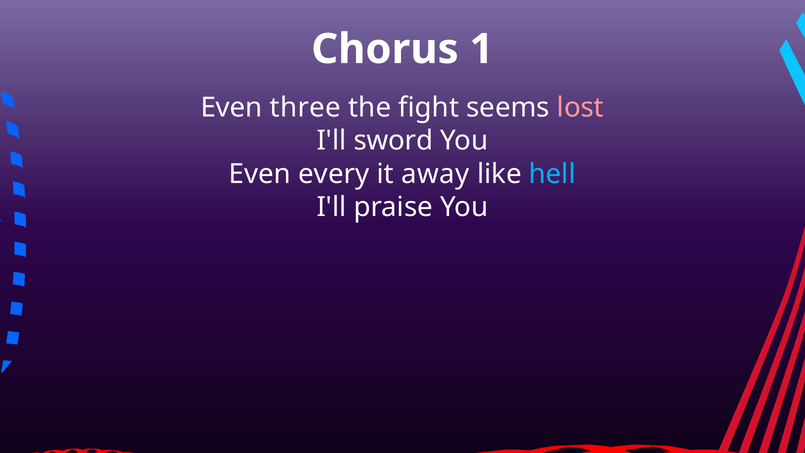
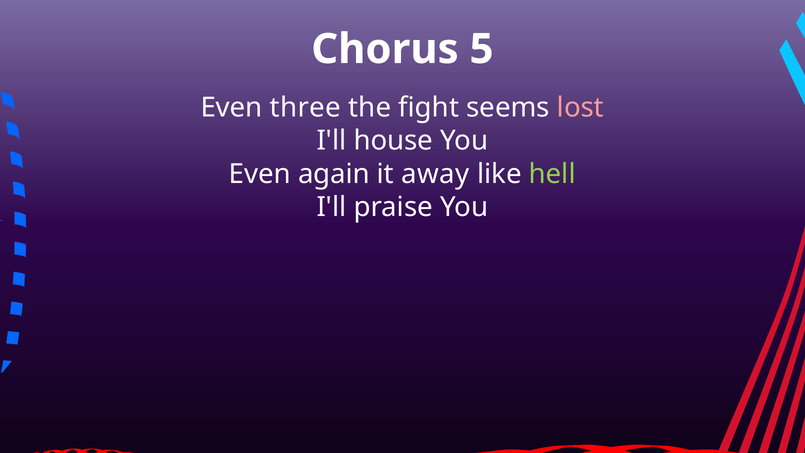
1: 1 -> 5
sword: sword -> house
every: every -> again
hell colour: light blue -> light green
